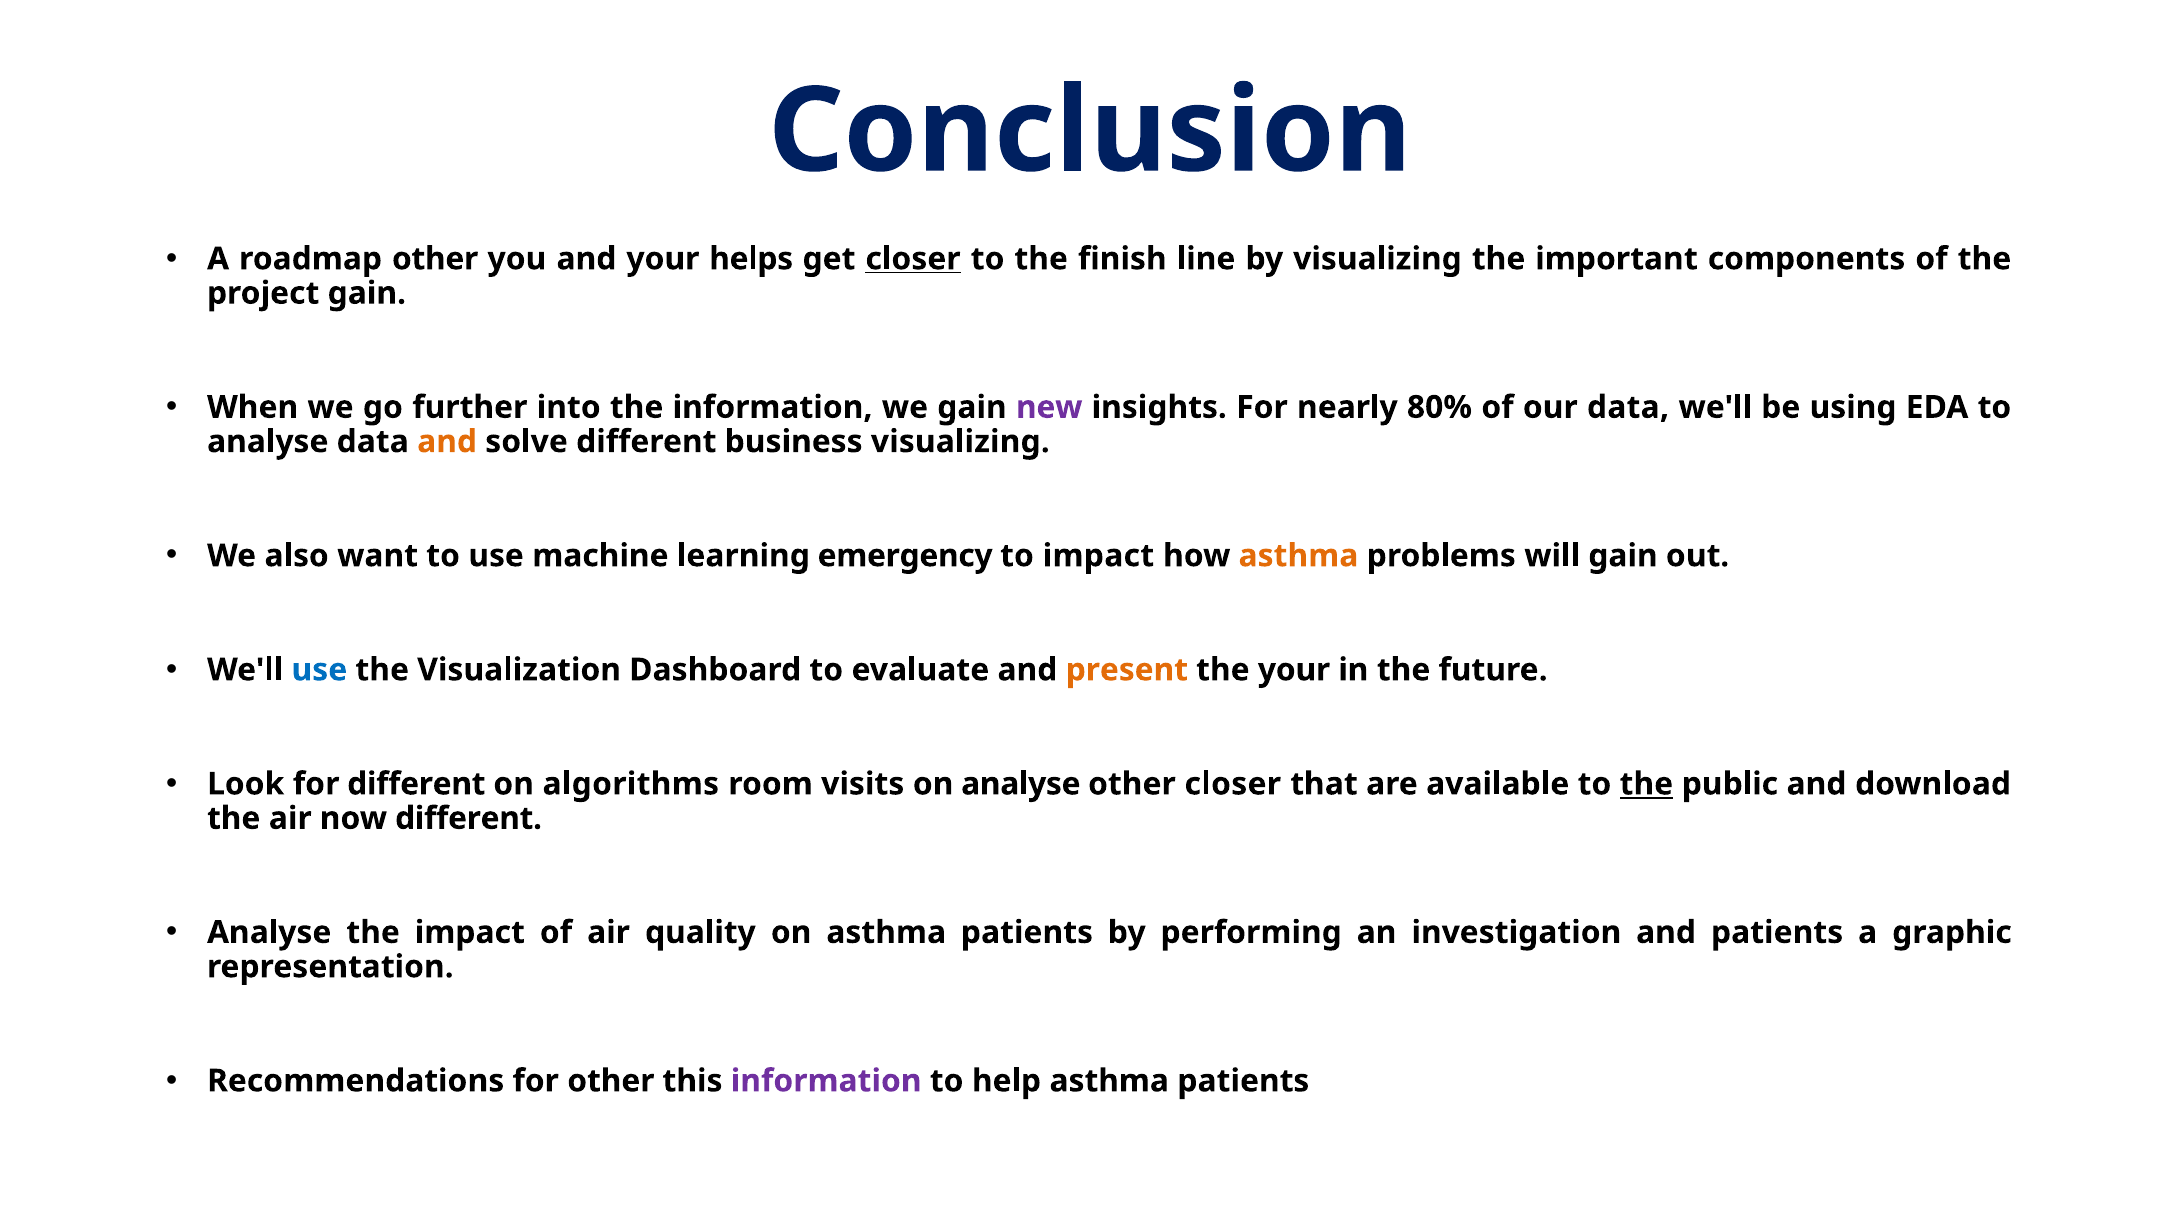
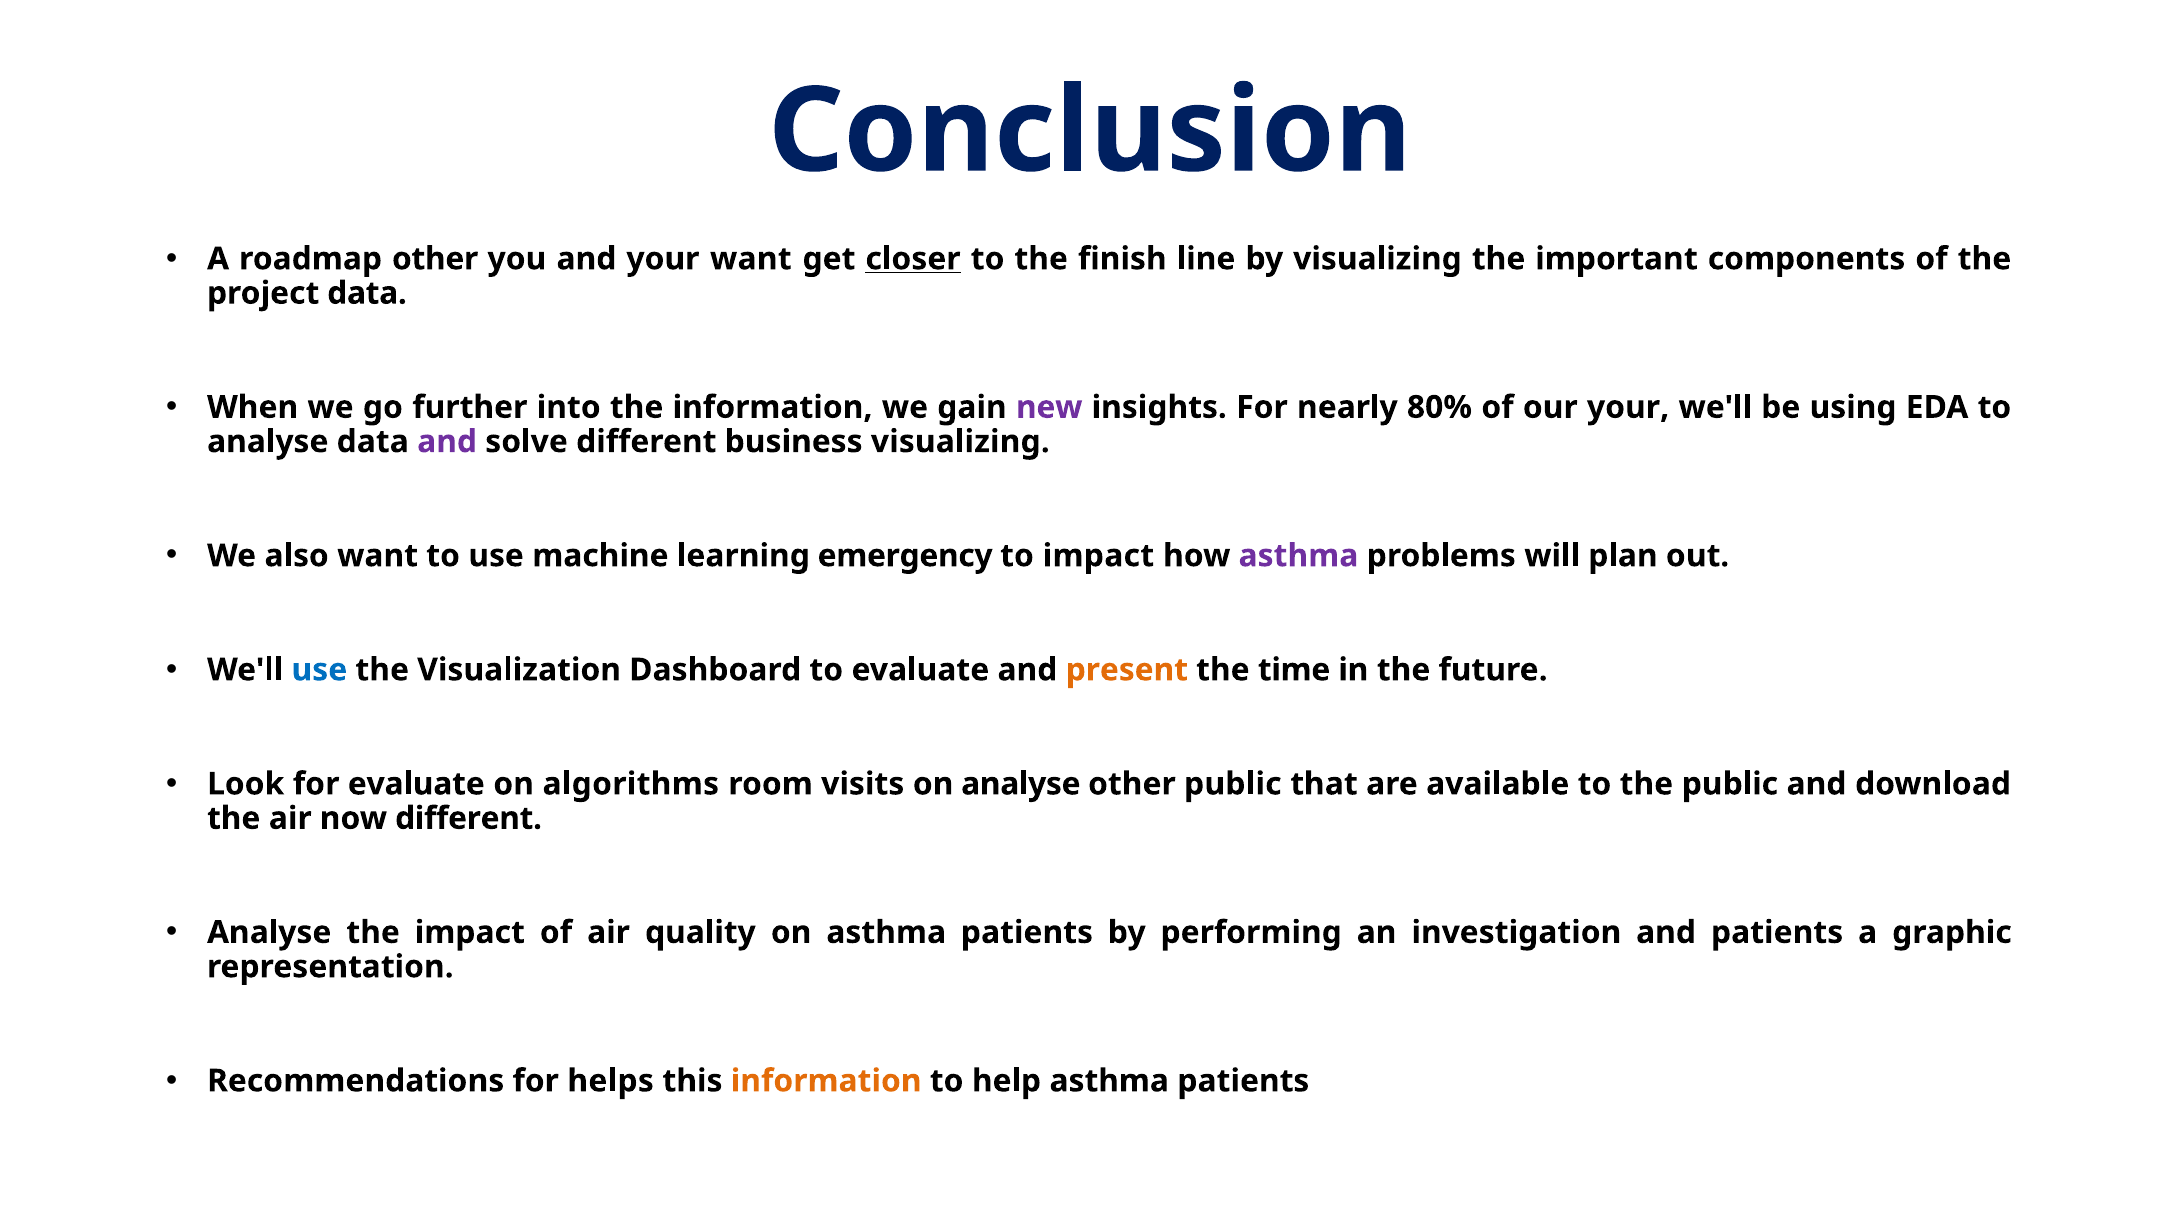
your helps: helps -> want
project gain: gain -> data
our data: data -> your
and at (447, 442) colour: orange -> purple
asthma at (1298, 556) colour: orange -> purple
will gain: gain -> plan
the your: your -> time
for different: different -> evaluate
other closer: closer -> public
the at (1646, 784) underline: present -> none
for other: other -> helps
information at (826, 1081) colour: purple -> orange
